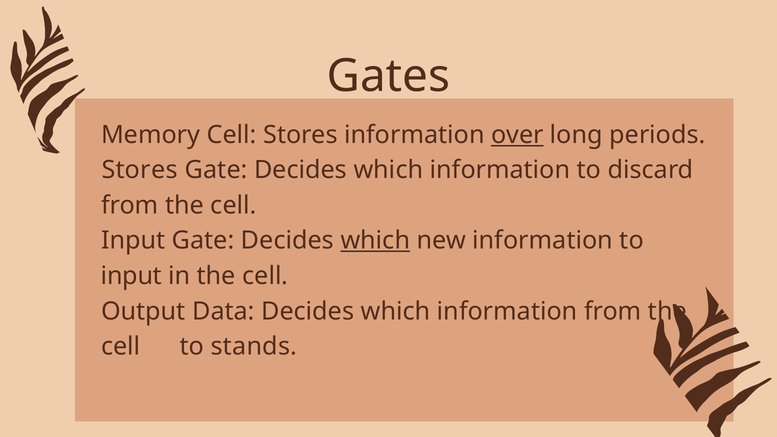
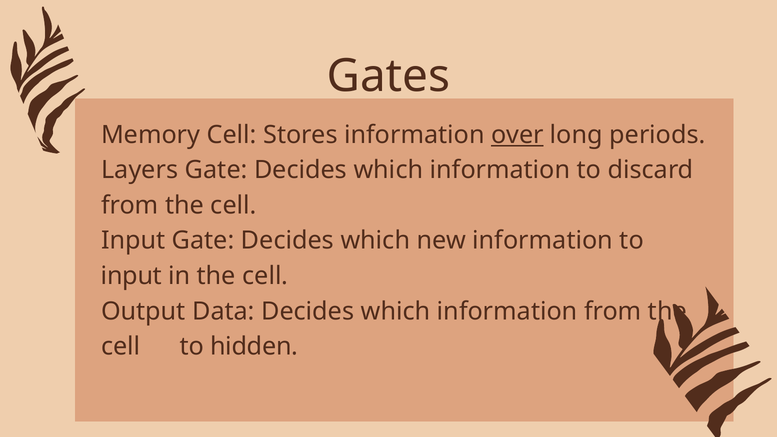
Stores at (140, 170): Stores -> Layers
which at (375, 241) underline: present -> none
stands: stands -> hidden
